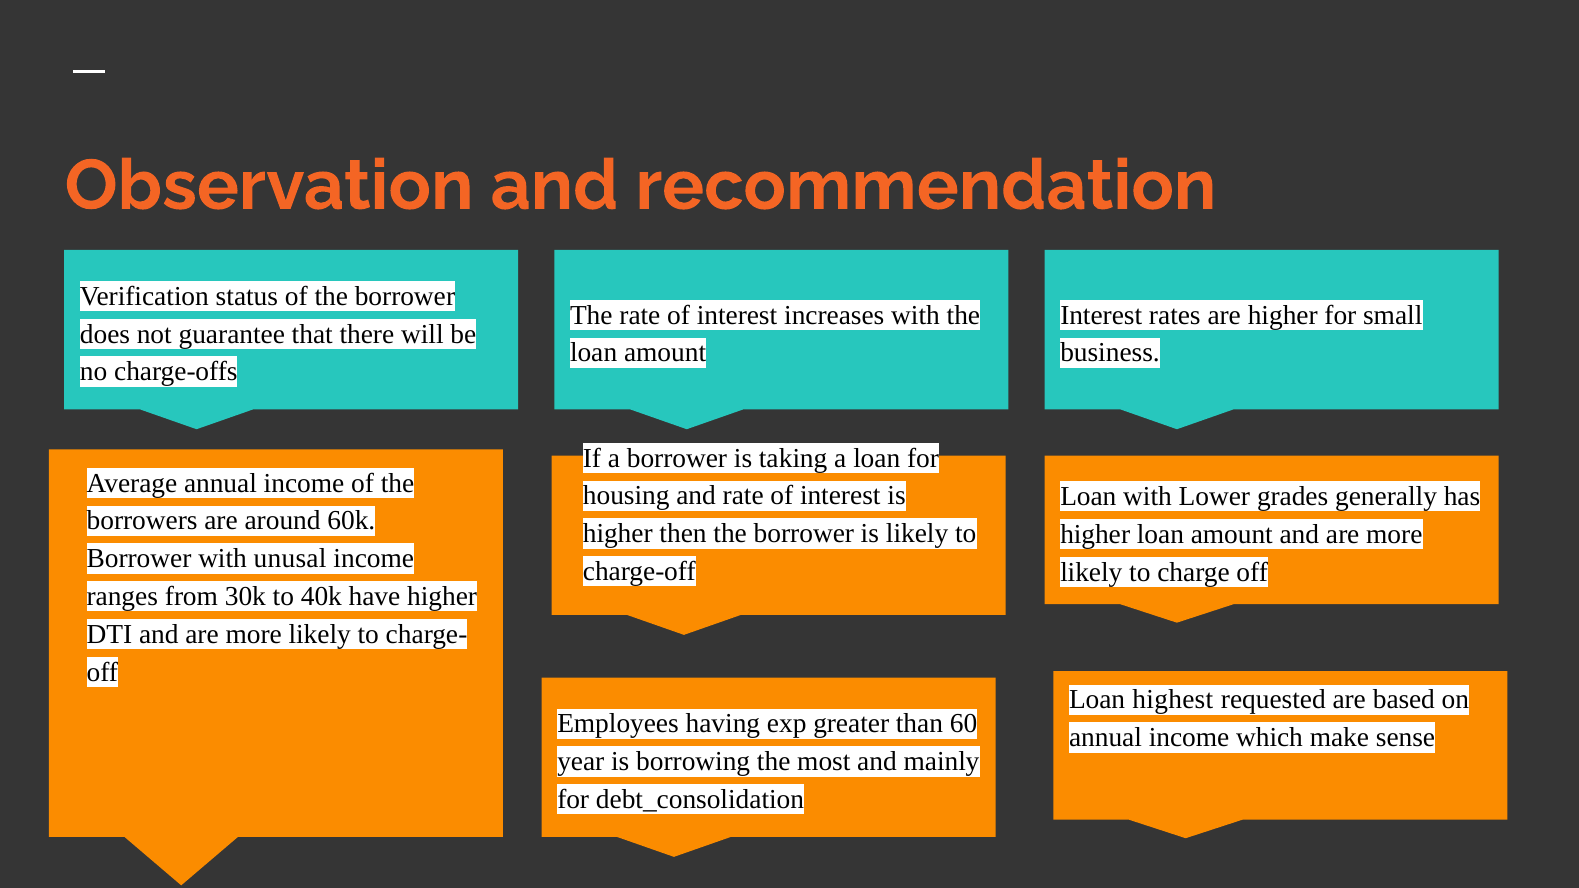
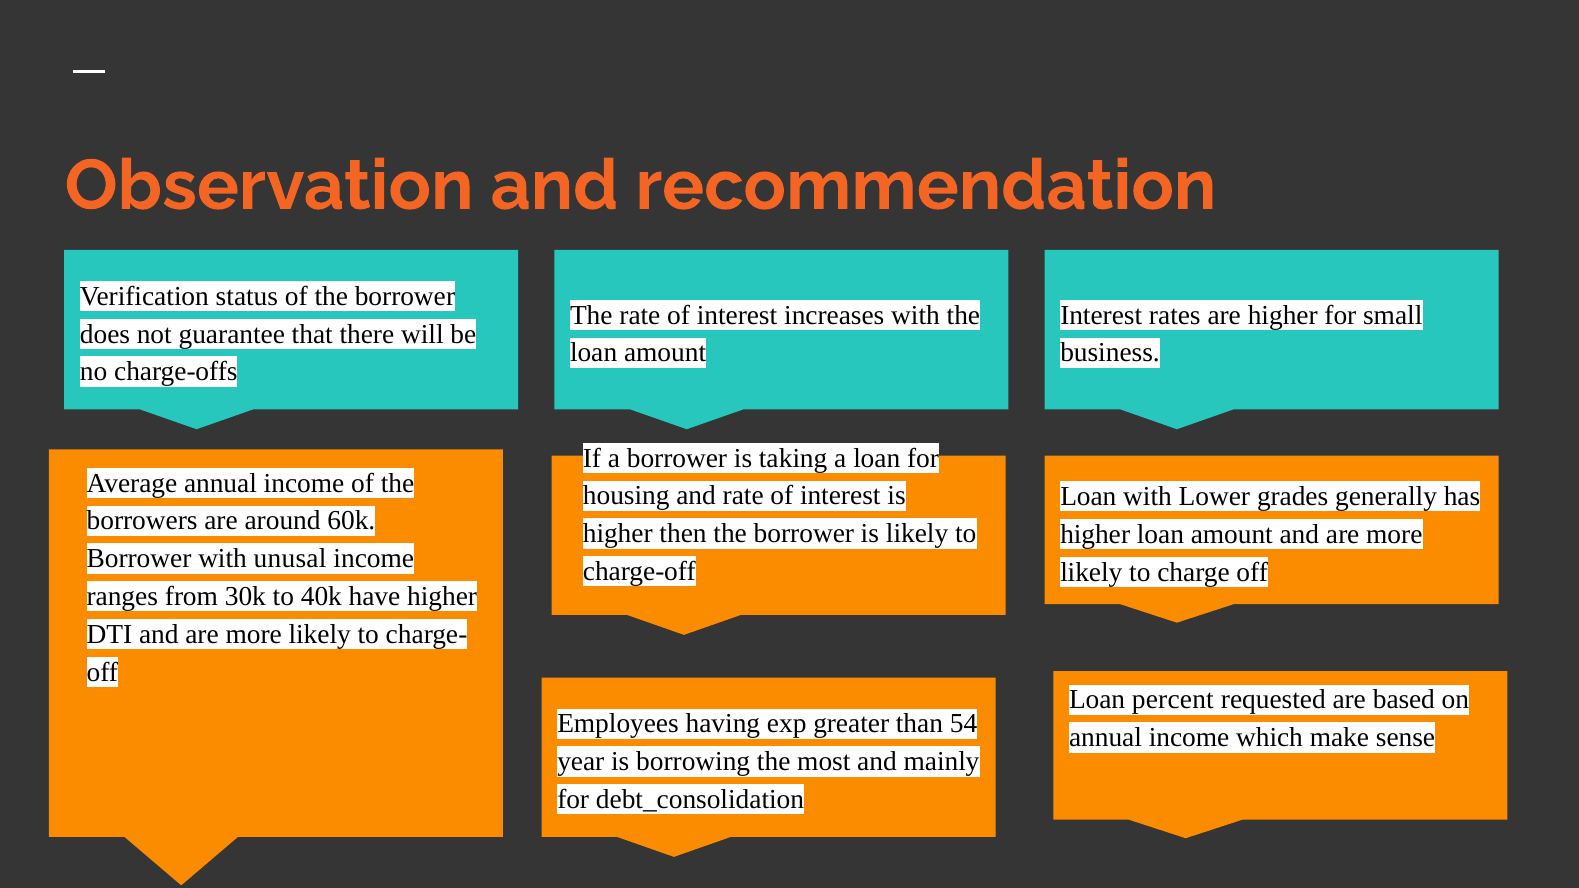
highest: highest -> percent
60: 60 -> 54
